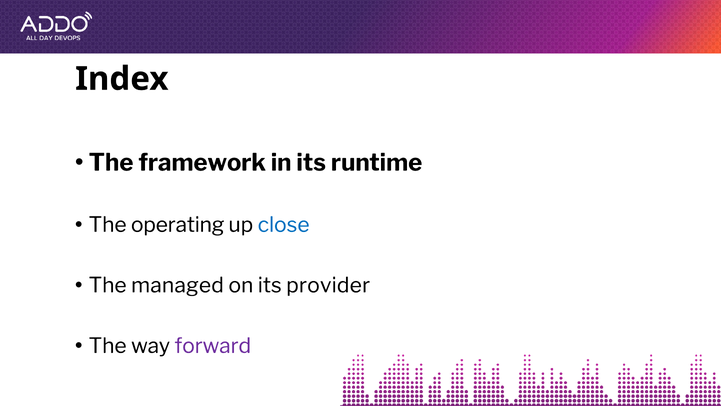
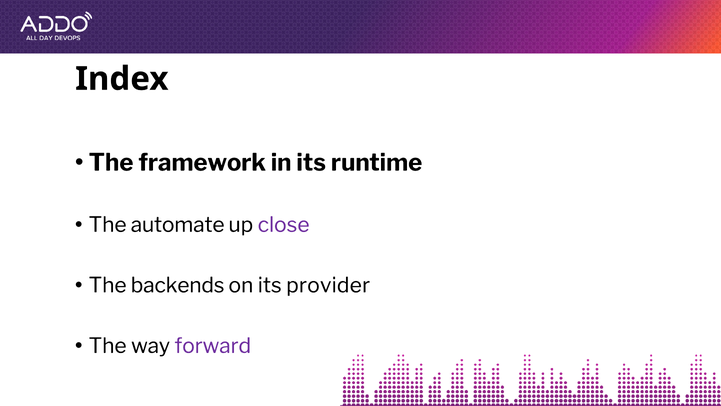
operating: operating -> automate
close colour: blue -> purple
managed: managed -> backends
